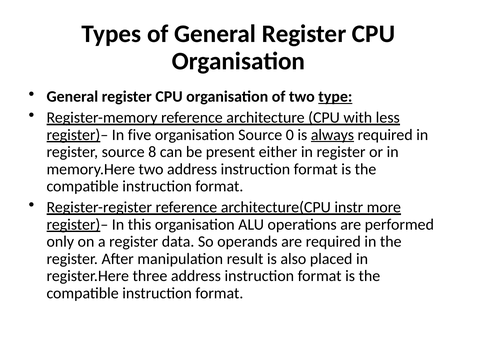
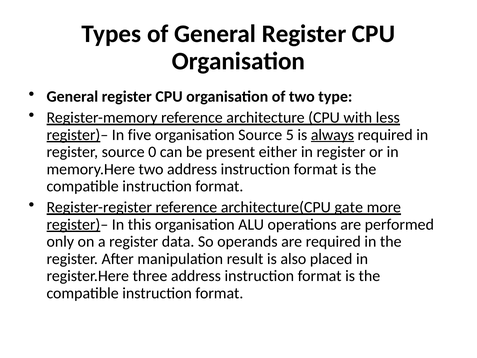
type underline: present -> none
0: 0 -> 5
8: 8 -> 0
instr: instr -> gate
